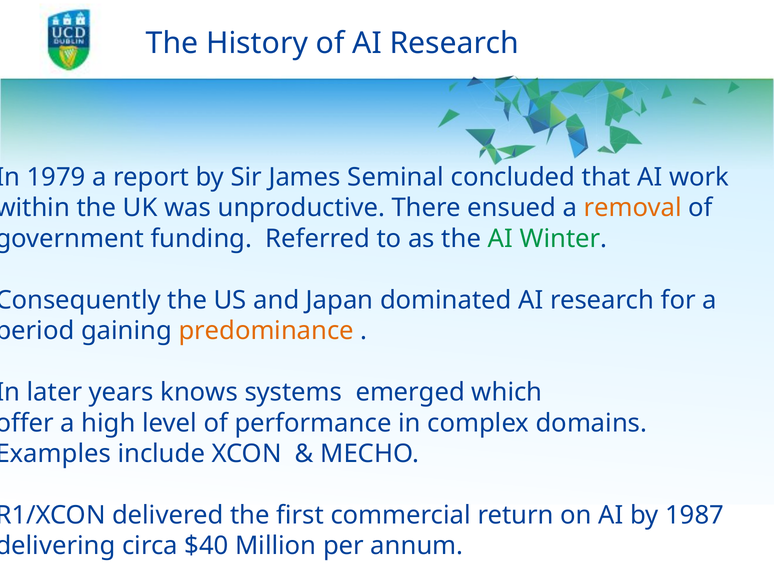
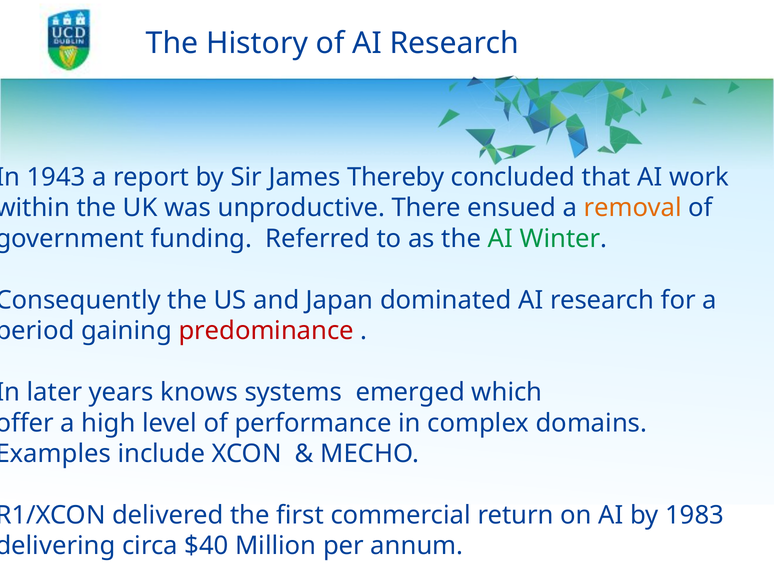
1979: 1979 -> 1943
Seminal: Seminal -> Thereby
predominance colour: orange -> red
1987: 1987 -> 1983
